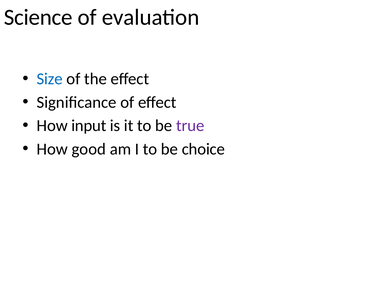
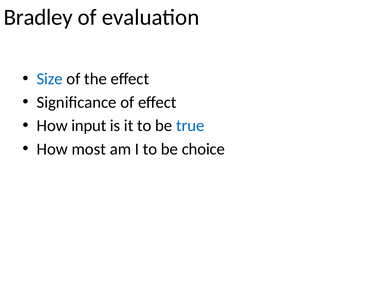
Science: Science -> Bradley
true colour: purple -> blue
good: good -> most
